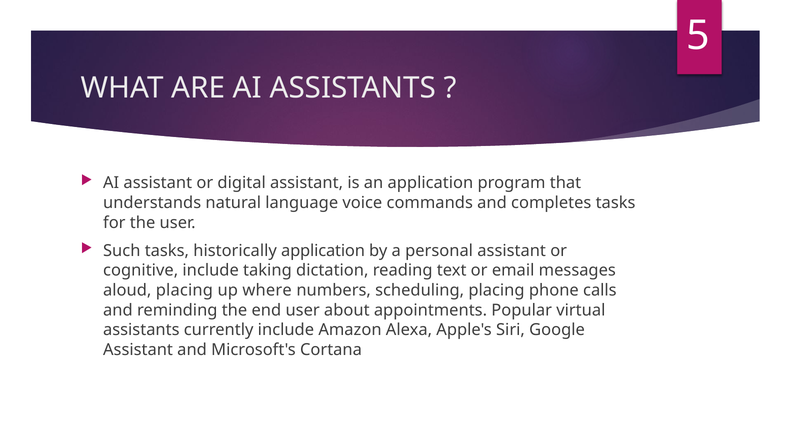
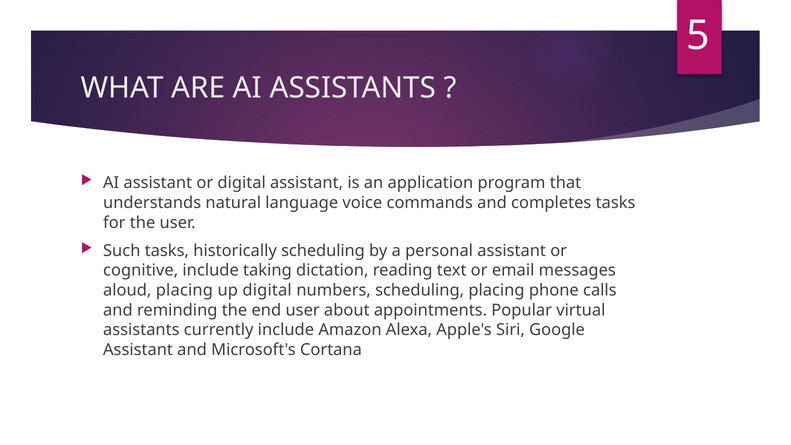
historically application: application -> scheduling
up where: where -> digital
